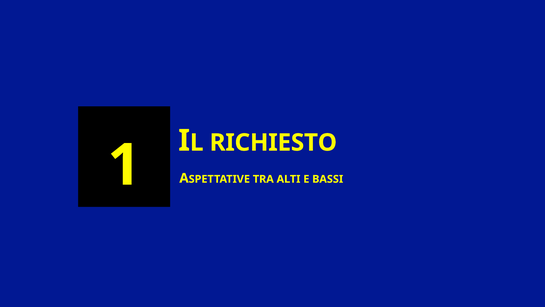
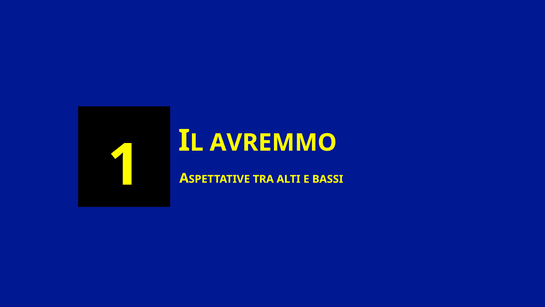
RICHIESTO: RICHIESTO -> AVREMMO
